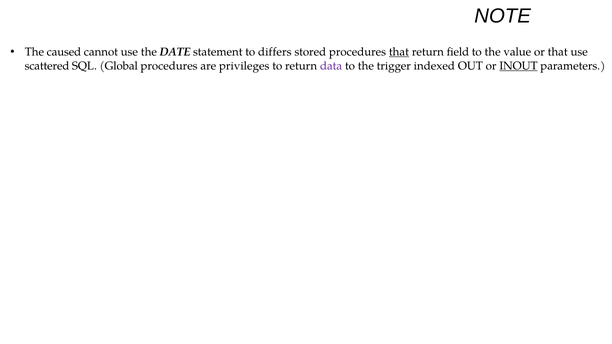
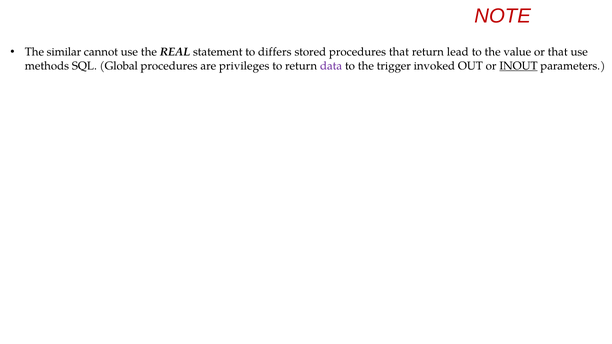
NOTE colour: black -> red
caused: caused -> similar
DATE: DATE -> REAL
that at (399, 52) underline: present -> none
field: field -> lead
scattered: scattered -> methods
indexed: indexed -> invoked
